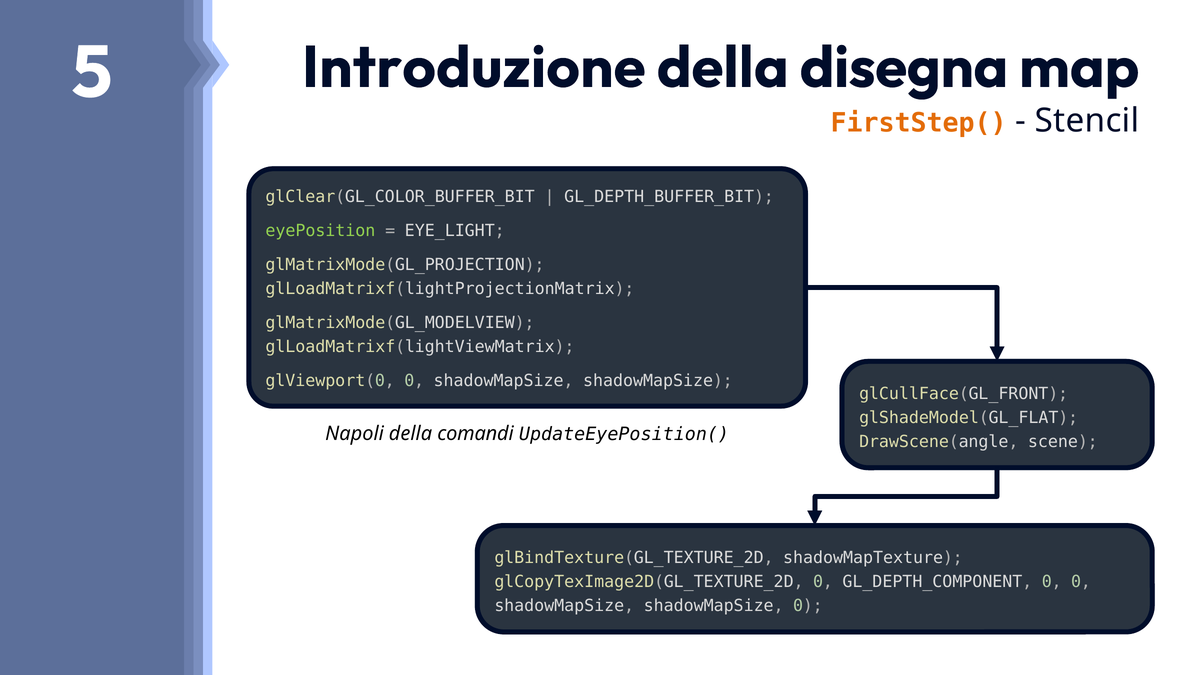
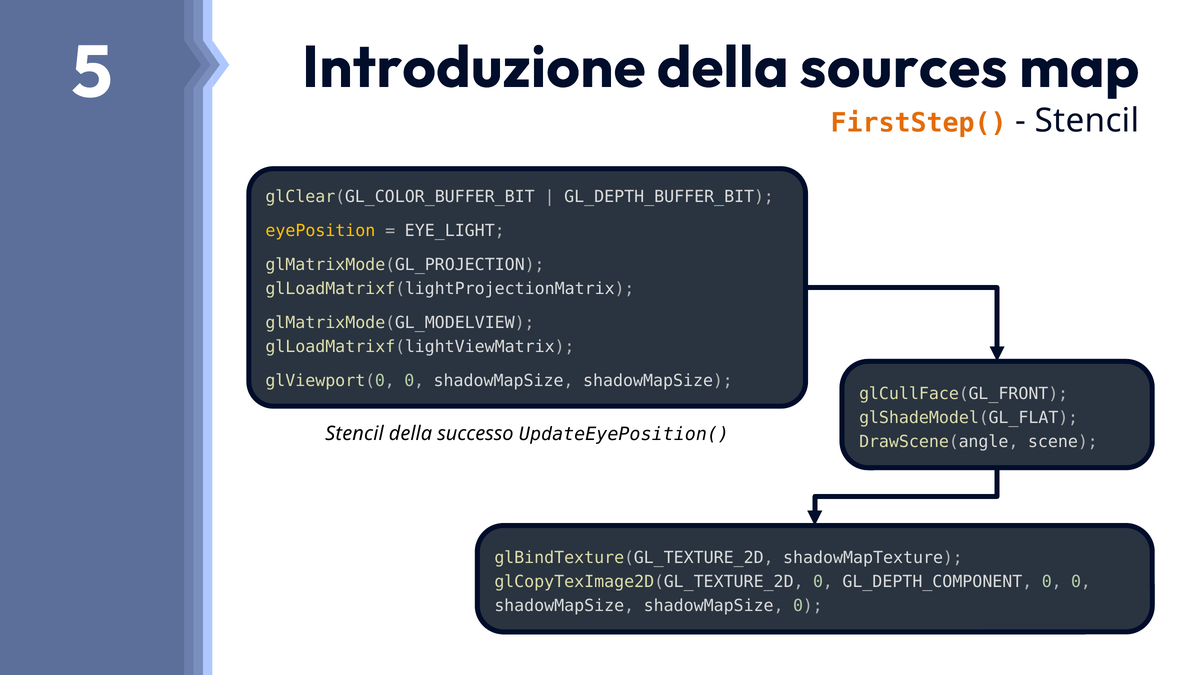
disegna: disegna -> sources
eyePosition colour: light green -> yellow
Napoli at (355, 433): Napoli -> Stencil
comandi: comandi -> successo
